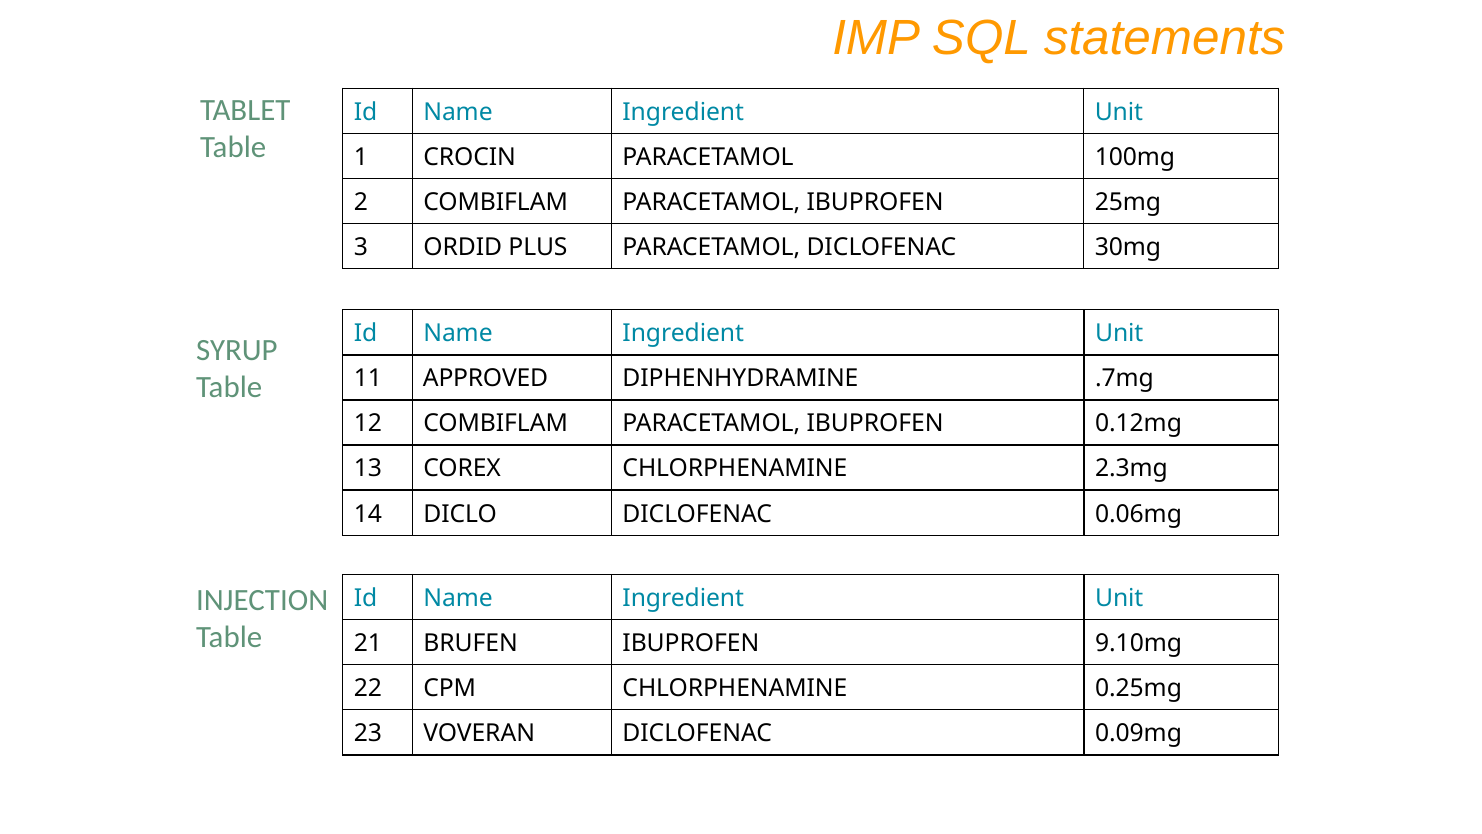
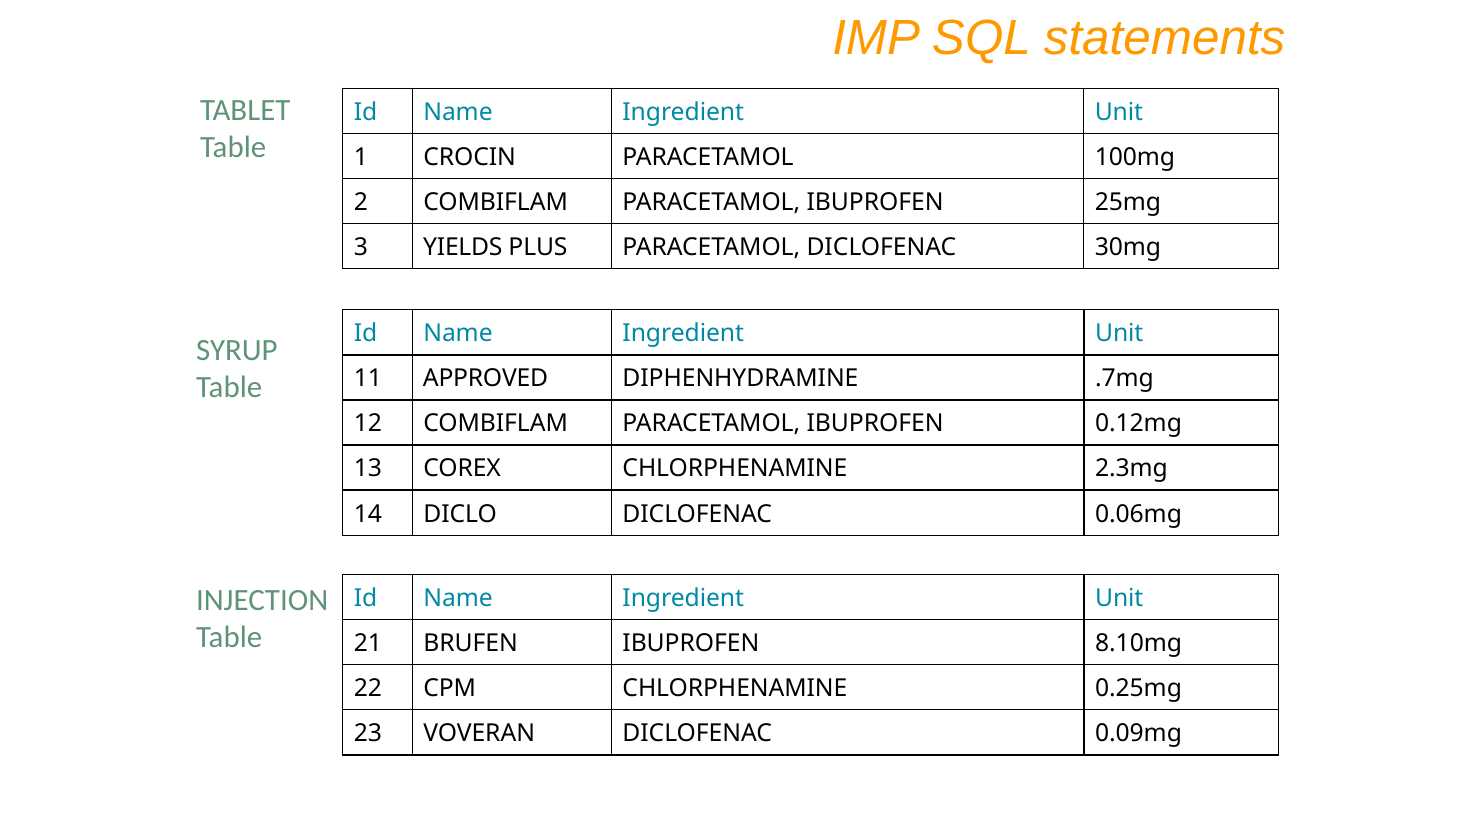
ORDID: ORDID -> YIELDS
9.10mg: 9.10mg -> 8.10mg
